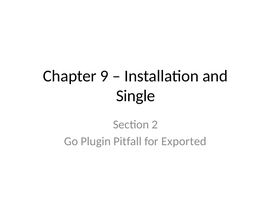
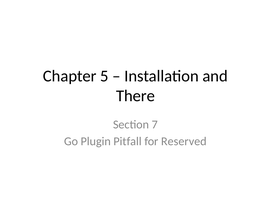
9: 9 -> 5
Single: Single -> There
2: 2 -> 7
Exported: Exported -> Reserved
